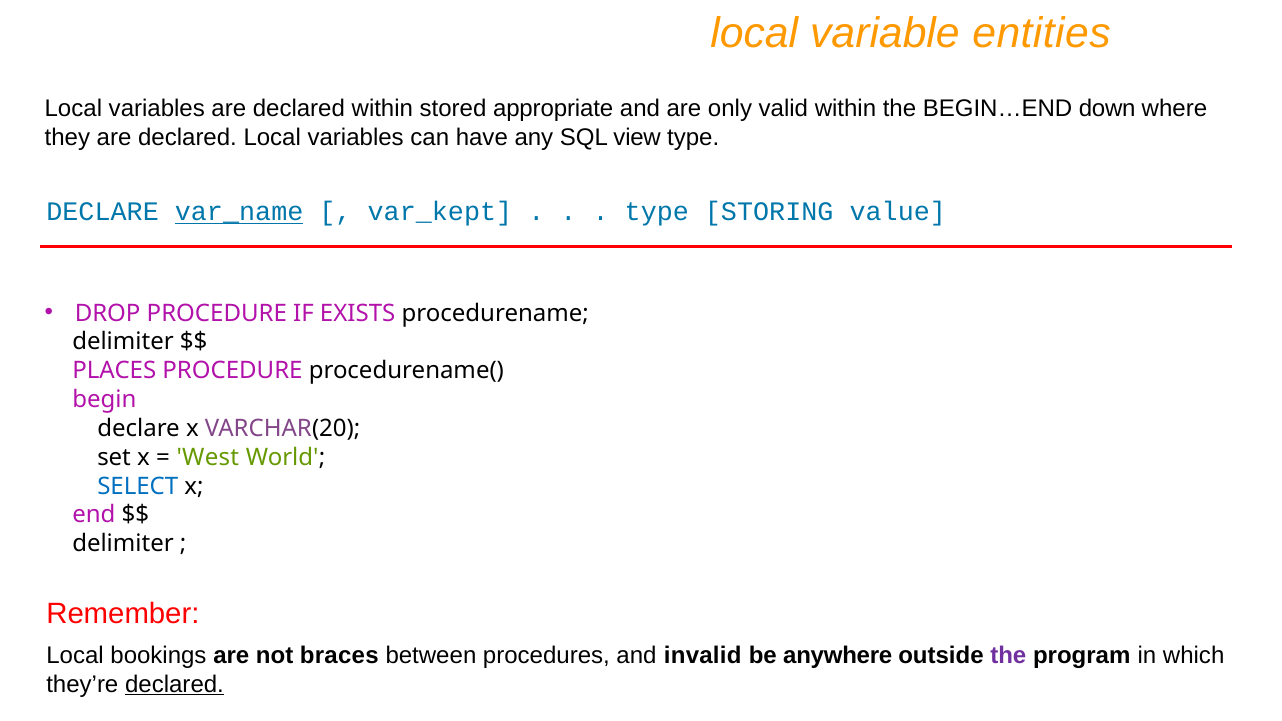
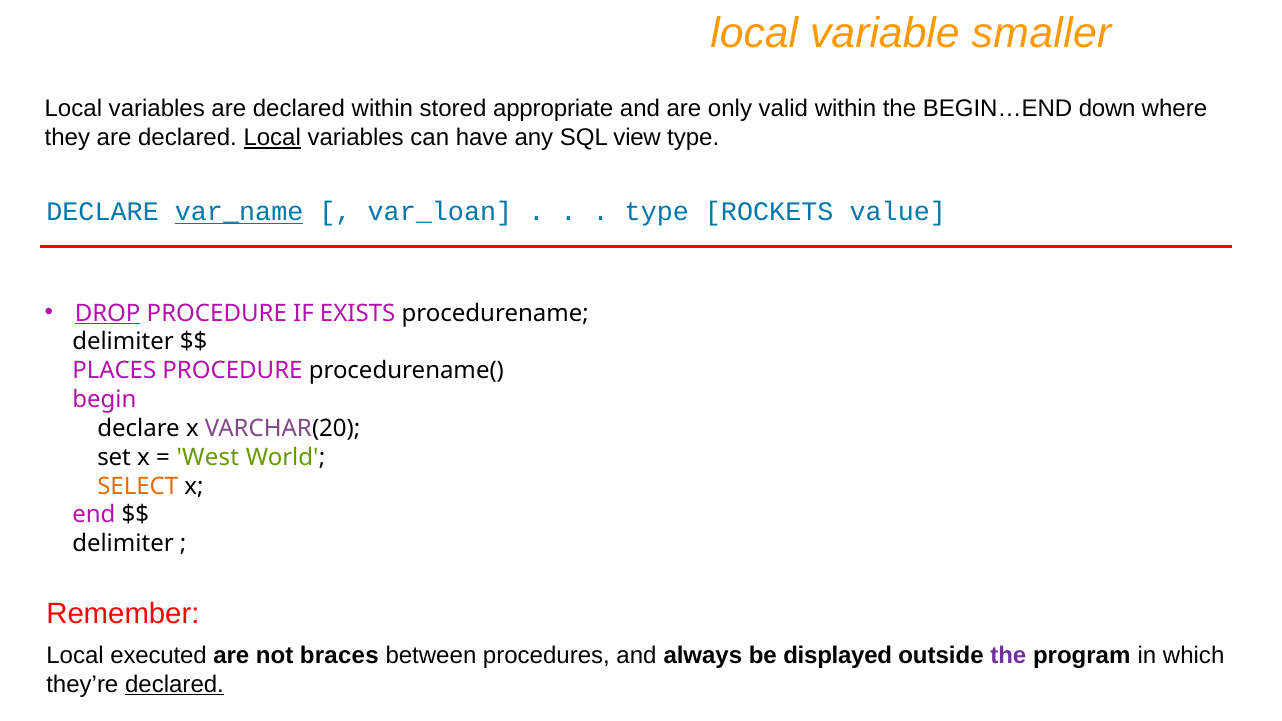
entities: entities -> smaller
Local at (272, 138) underline: none -> present
var_kept: var_kept -> var_loan
STORING: STORING -> ROCKETS
DROP underline: none -> present
SELECT colour: blue -> orange
bookings: bookings -> executed
invalid: invalid -> always
anywhere: anywhere -> displayed
